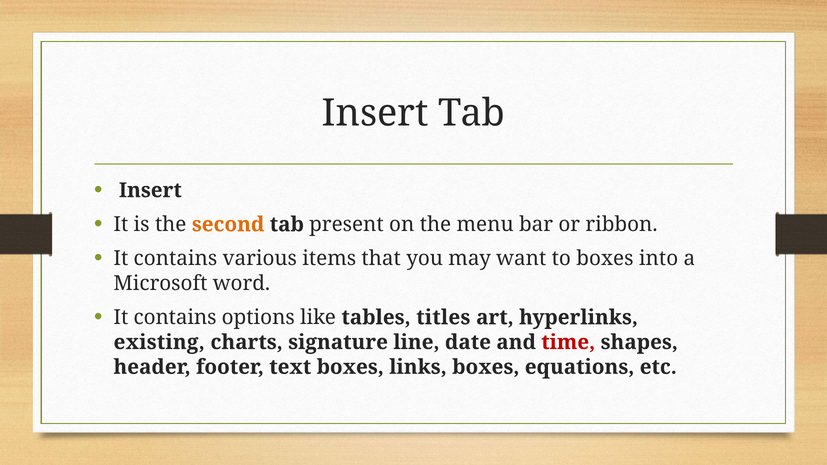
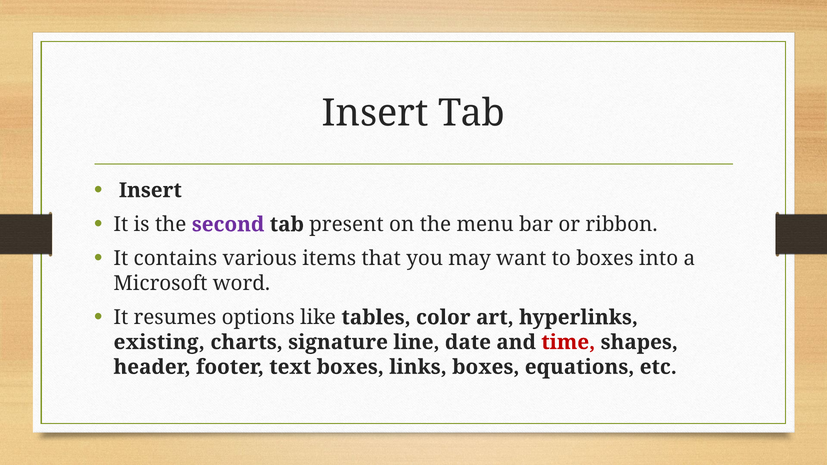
second colour: orange -> purple
contains at (175, 318): contains -> resumes
titles: titles -> color
